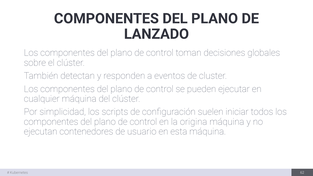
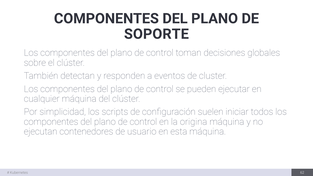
LANZADO: LANZADO -> SOPORTE
